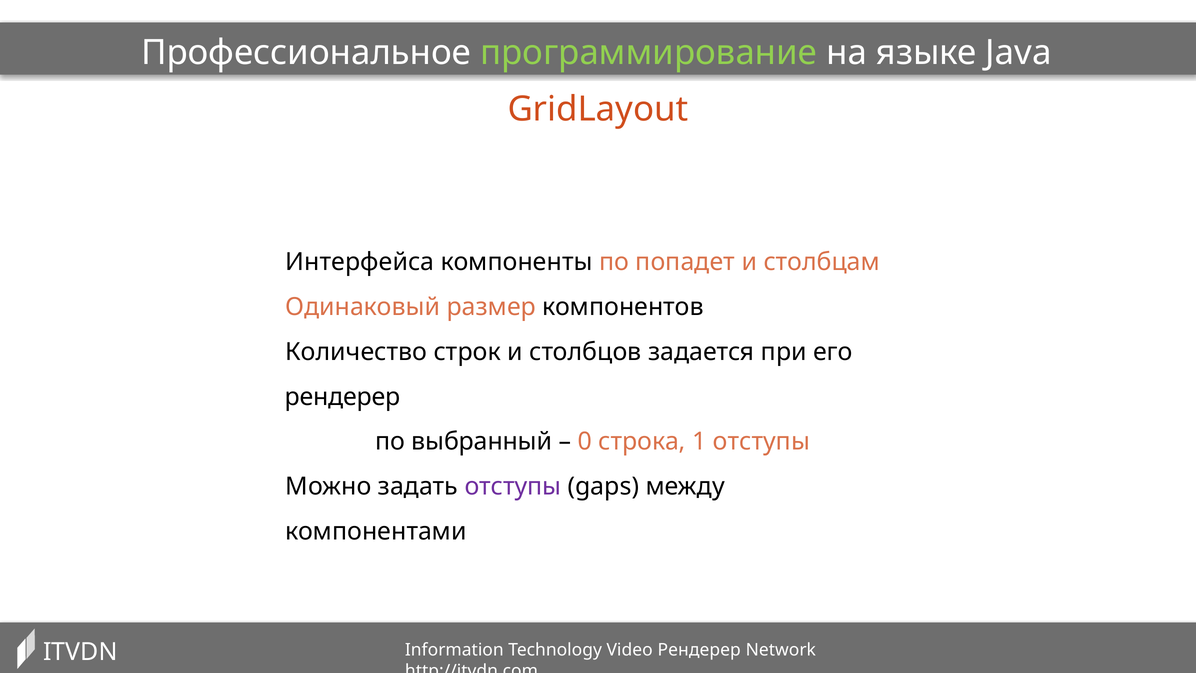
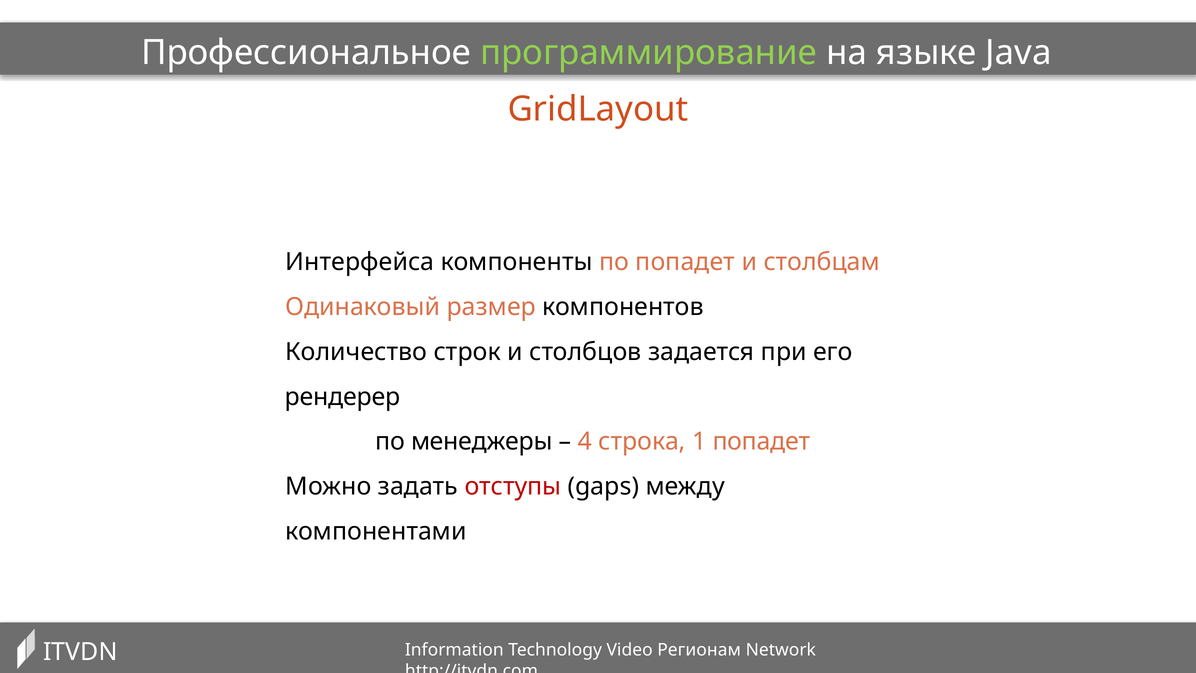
выбранный: выбранный -> менеджеры
0: 0 -> 4
1 отступы: отступы -> попадет
отступы at (513, 486) colour: purple -> red
Video Рендерер: Рендерер -> Регионам
